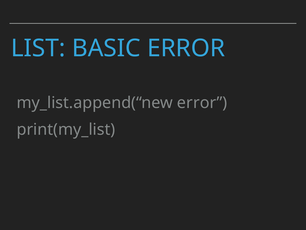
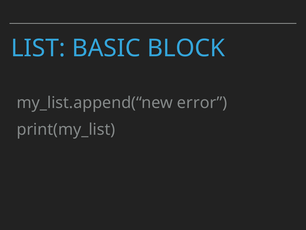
BASIC ERROR: ERROR -> BLOCK
